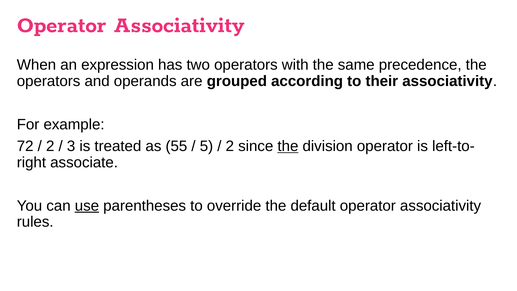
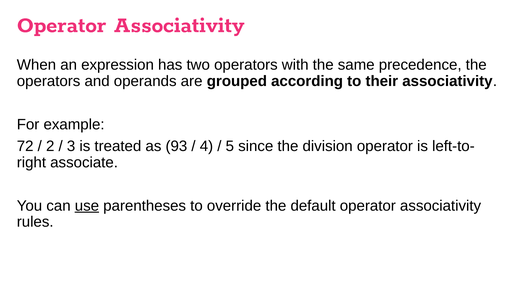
55: 55 -> 93
5: 5 -> 4
2 at (230, 146): 2 -> 5
the at (288, 146) underline: present -> none
